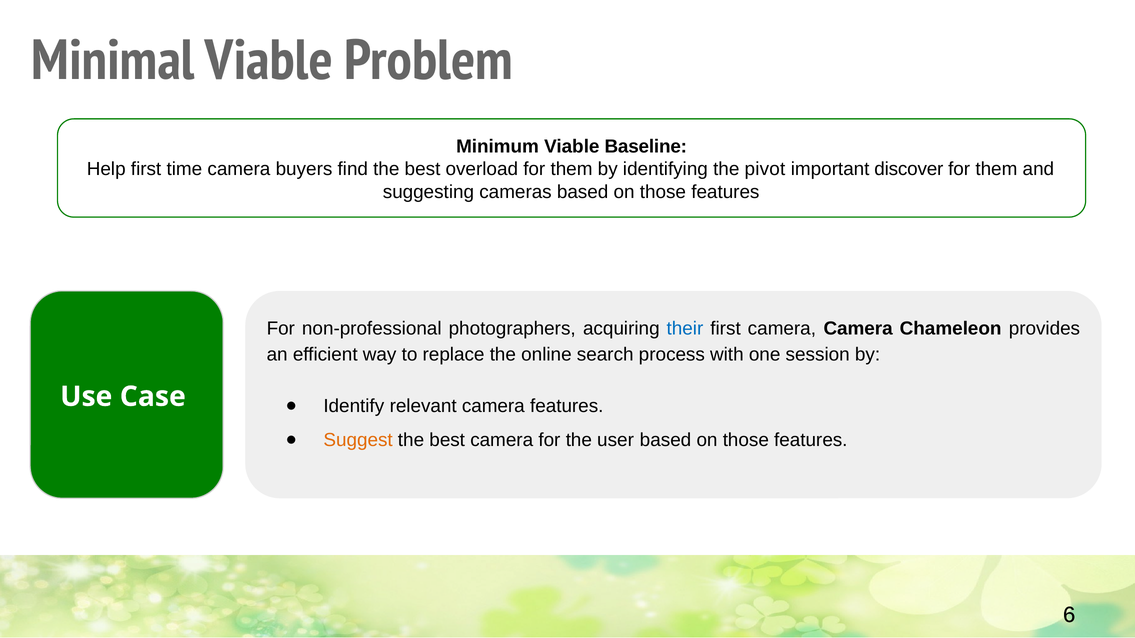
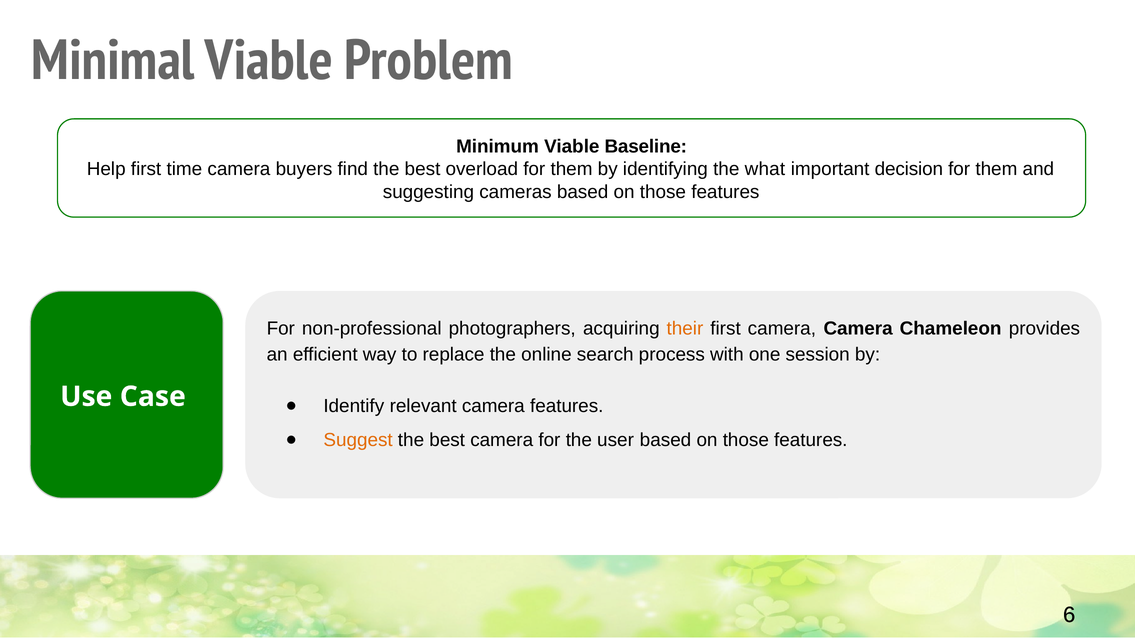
pivot: pivot -> what
discover: discover -> decision
their colour: blue -> orange
